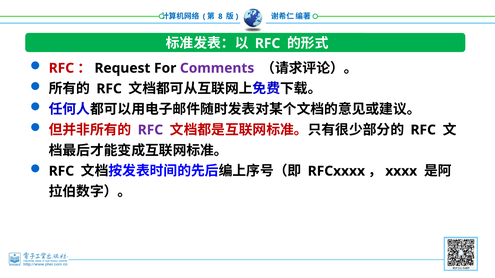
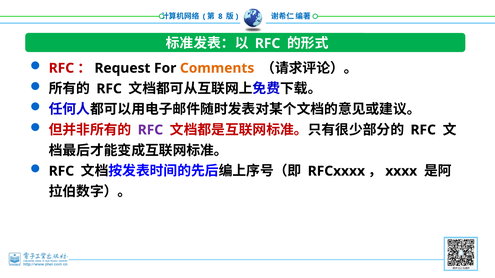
Comments colour: purple -> orange
